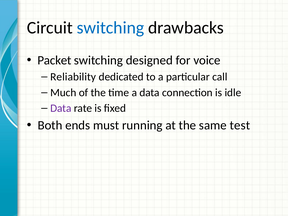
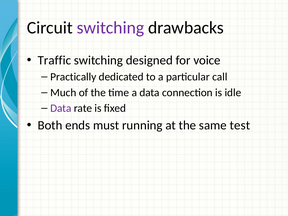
switching at (110, 28) colour: blue -> purple
Packet: Packet -> Traffic
Reliability: Reliability -> Practically
